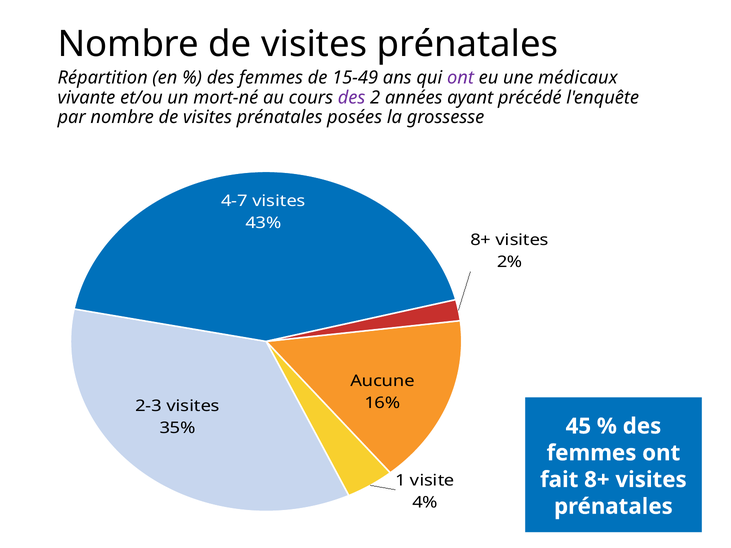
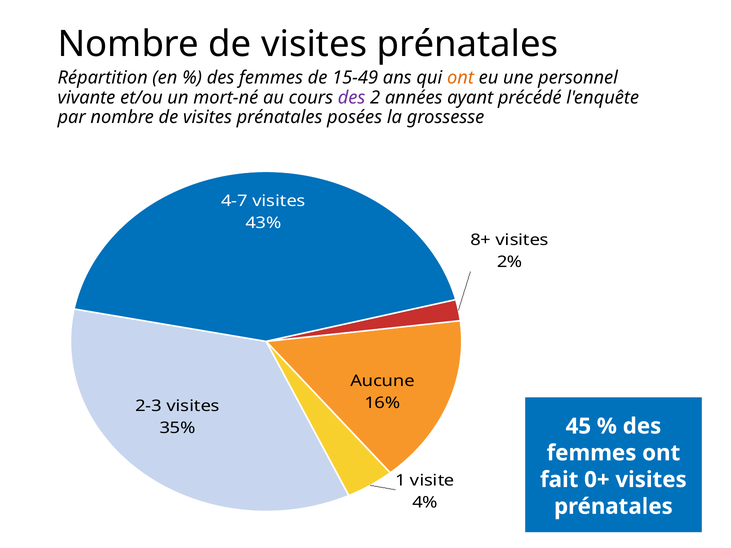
ont at (461, 78) colour: purple -> orange
médicaux: médicaux -> personnel
fait 8+: 8+ -> 0+
